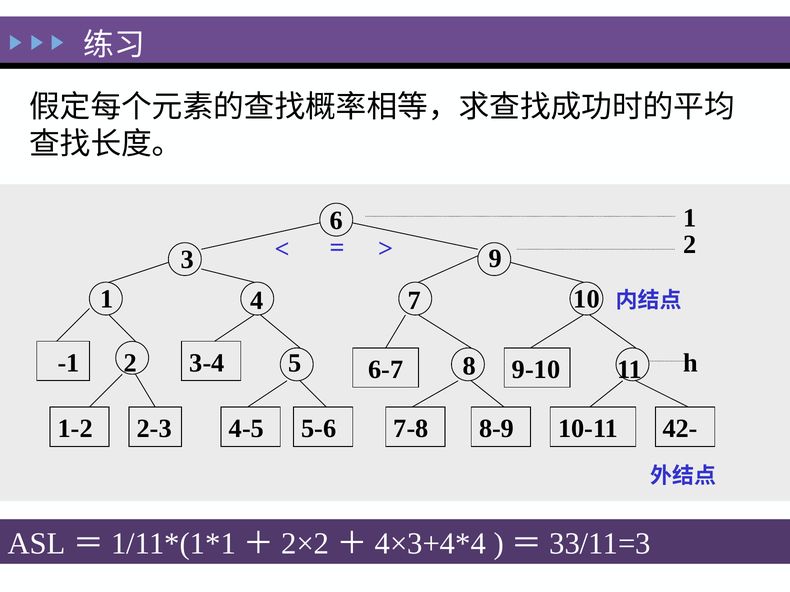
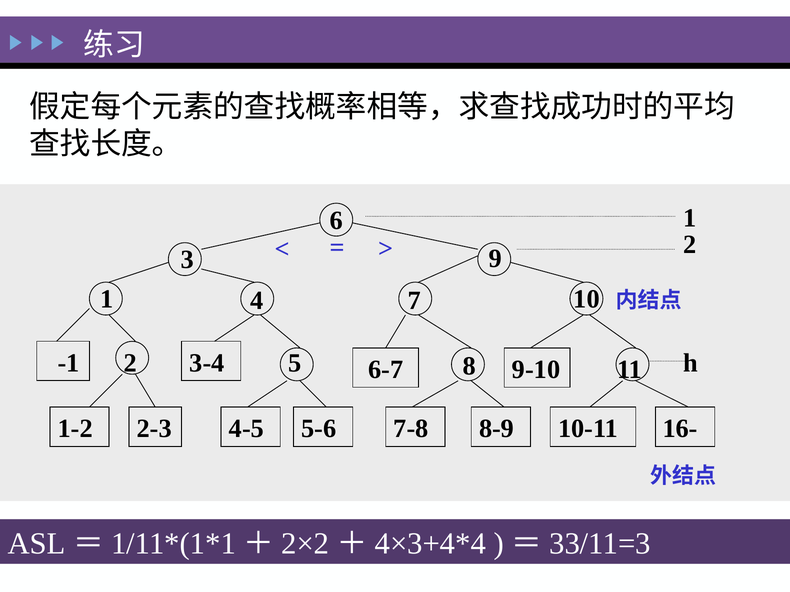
42-: 42- -> 16-
